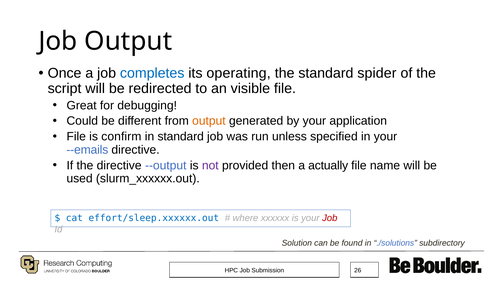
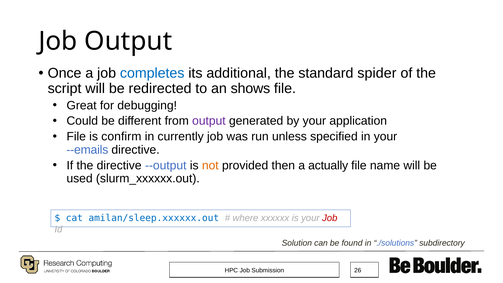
operating: operating -> additional
visible: visible -> shows
output at (209, 121) colour: orange -> purple
in standard: standard -> currently
not colour: purple -> orange
effort/sleep.xxxxxx.out: effort/sleep.xxxxxx.out -> amilan/sleep.xxxxxx.out
